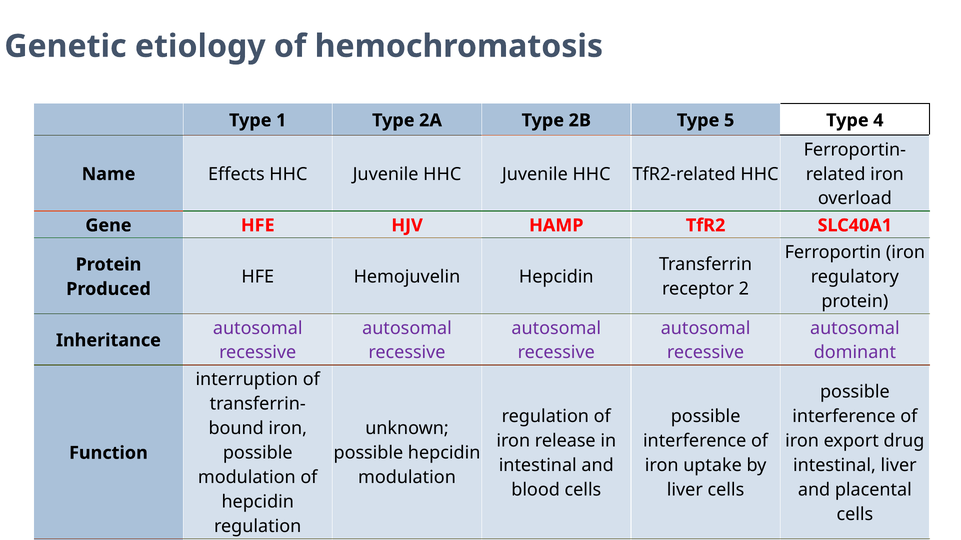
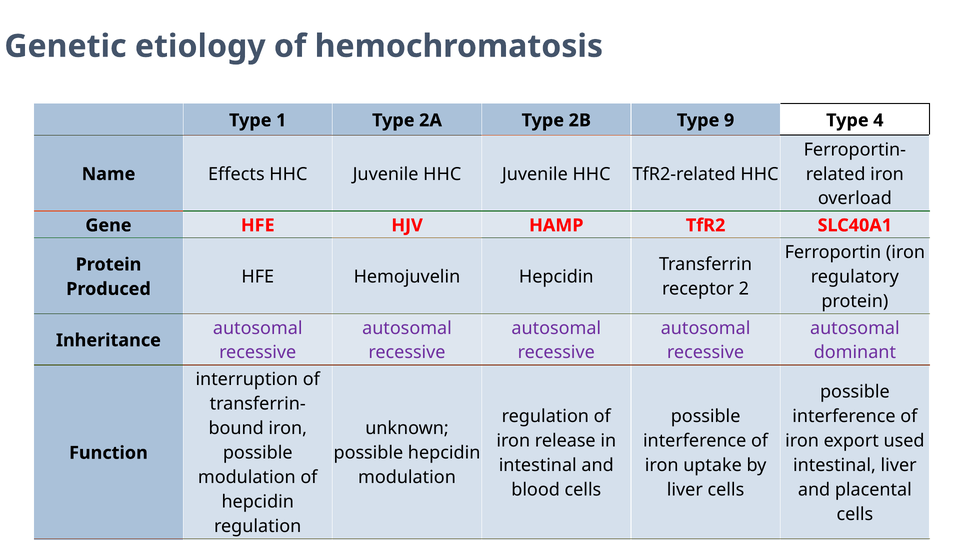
5: 5 -> 9
drug: drug -> used
